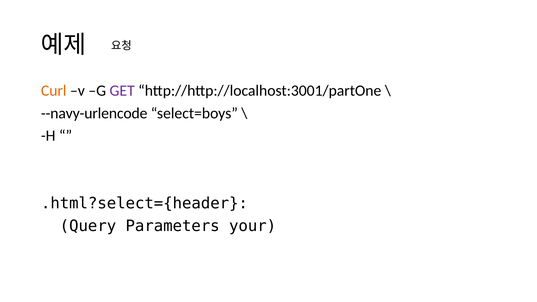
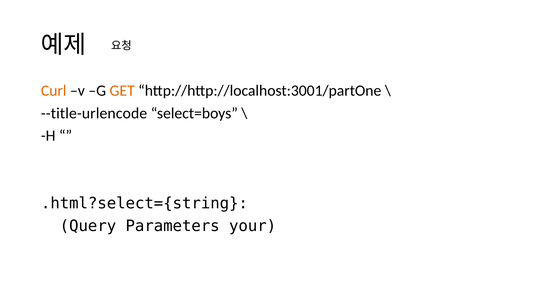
GET colour: purple -> orange
--navy-urlencode: --navy-urlencode -> --title-urlencode
.html?select={header: .html?select={header -> .html?select={string
